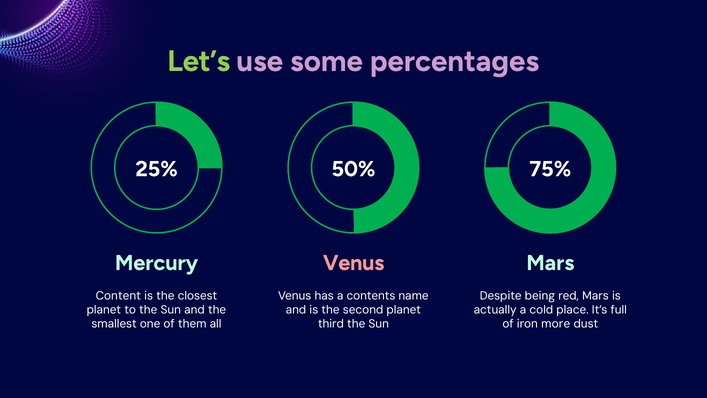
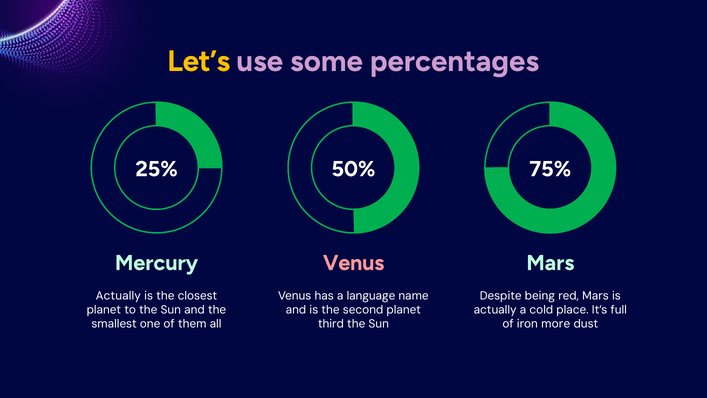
Let’s colour: light green -> yellow
Content at (118, 296): Content -> Actually
contents: contents -> language
